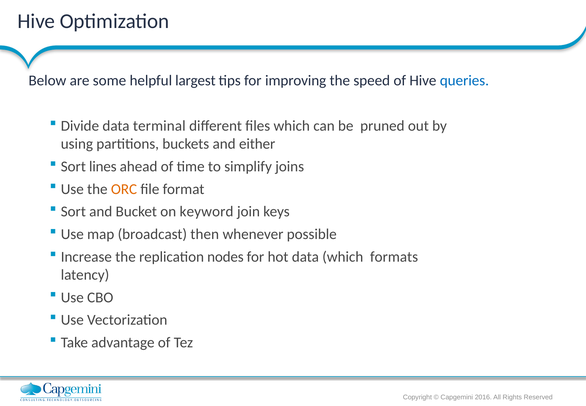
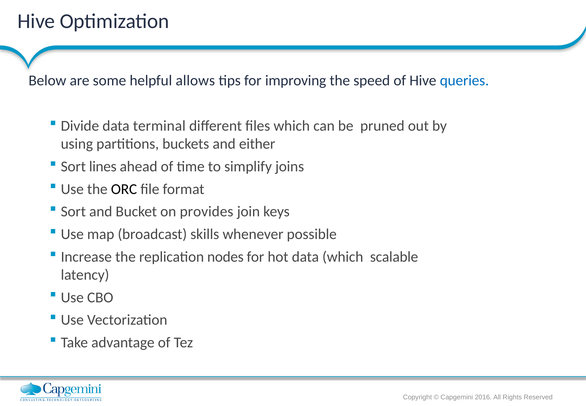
largest: largest -> allows
ORC colour: orange -> black
keyword: keyword -> provides
then: then -> skills
formats: formats -> scalable
